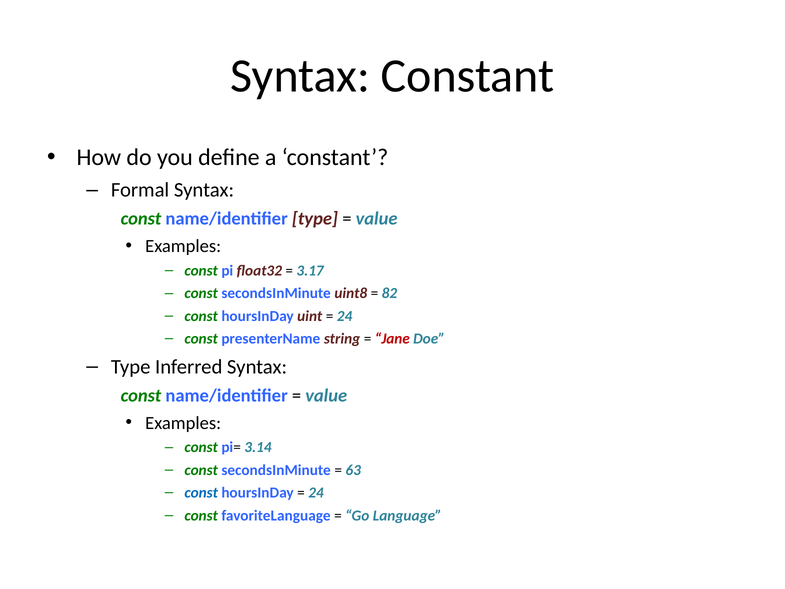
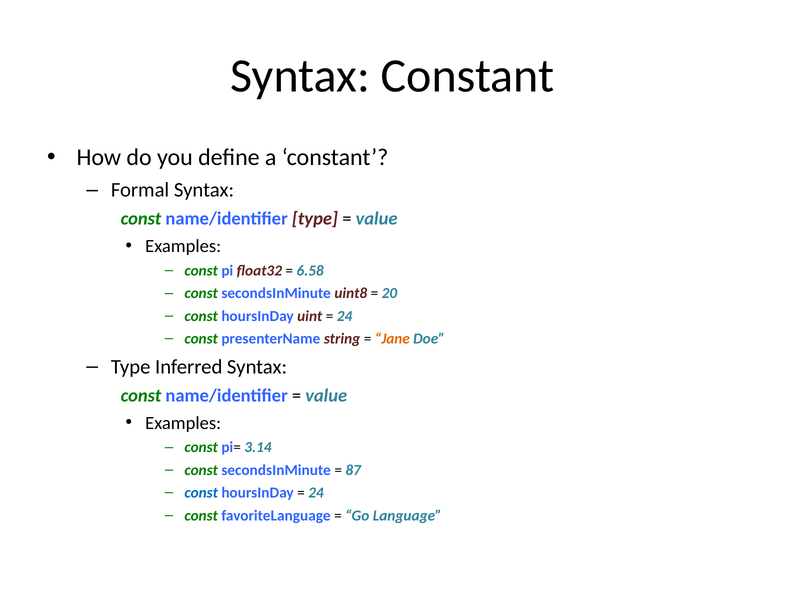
3.17: 3.17 -> 6.58
82: 82 -> 20
Jane colour: red -> orange
63: 63 -> 87
